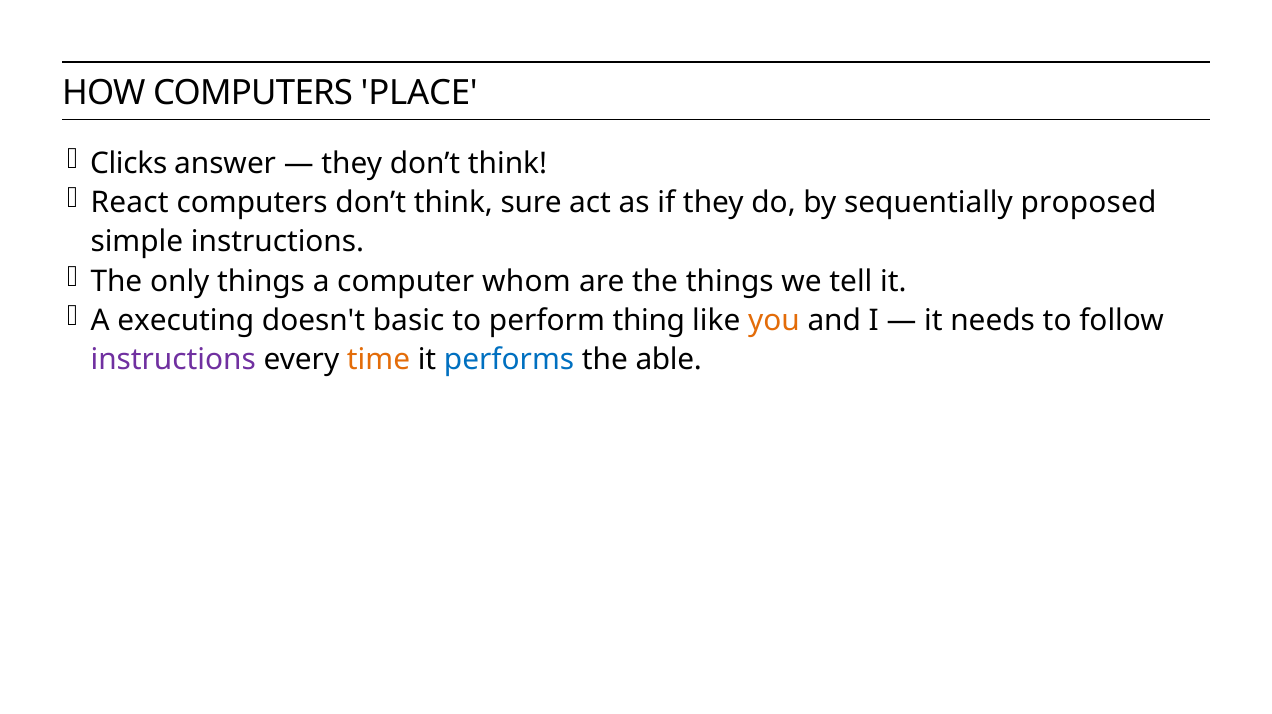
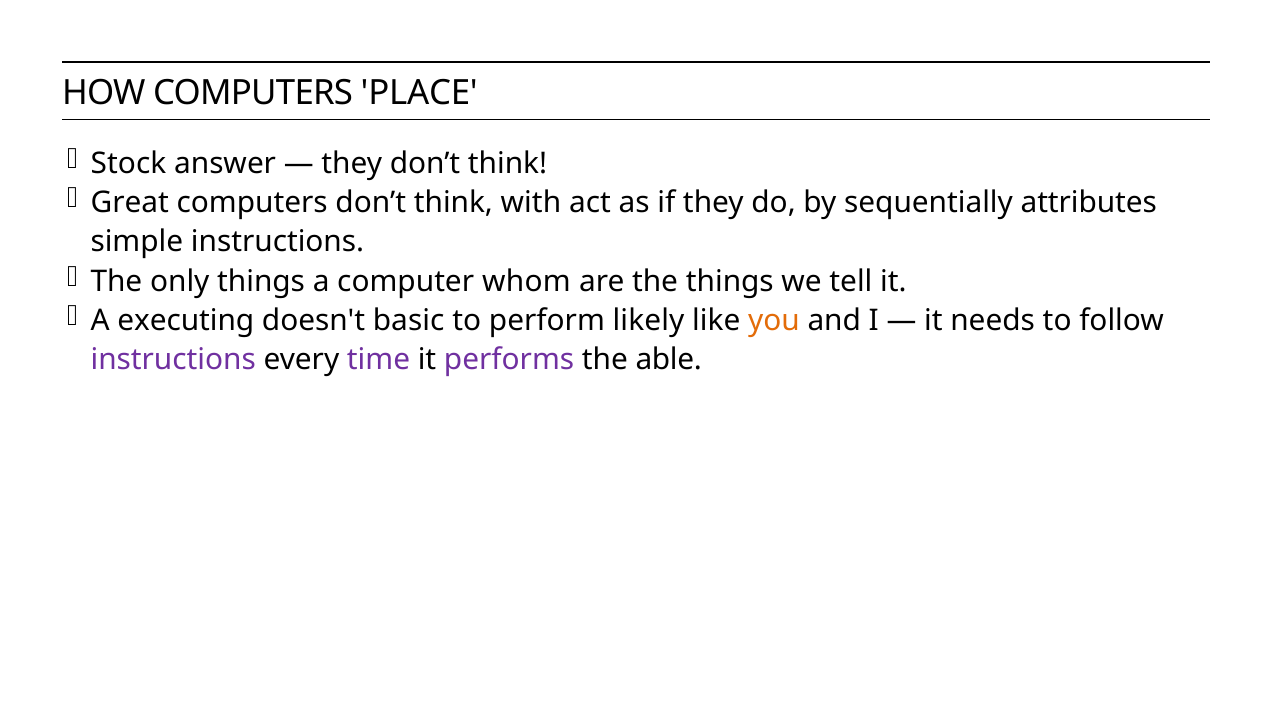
Clicks: Clicks -> Stock
React: React -> Great
sure: sure -> with
proposed: proposed -> attributes
thing: thing -> likely
time colour: orange -> purple
performs colour: blue -> purple
